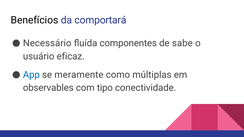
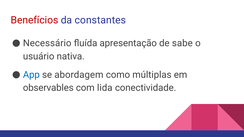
Benefícios colour: black -> red
comportará: comportará -> constantes
componentes: componentes -> apresentação
eficaz: eficaz -> nativa
meramente: meramente -> abordagem
tipo: tipo -> lida
